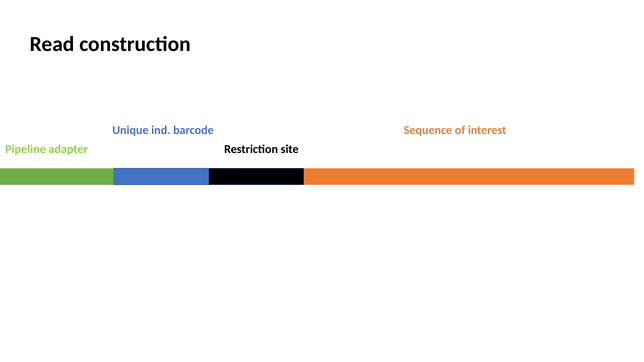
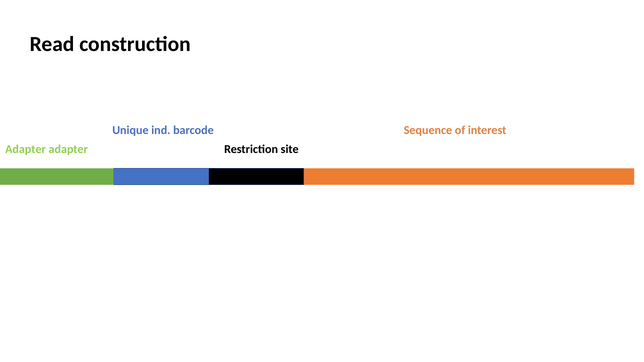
Pipeline at (25, 149): Pipeline -> Adapter
